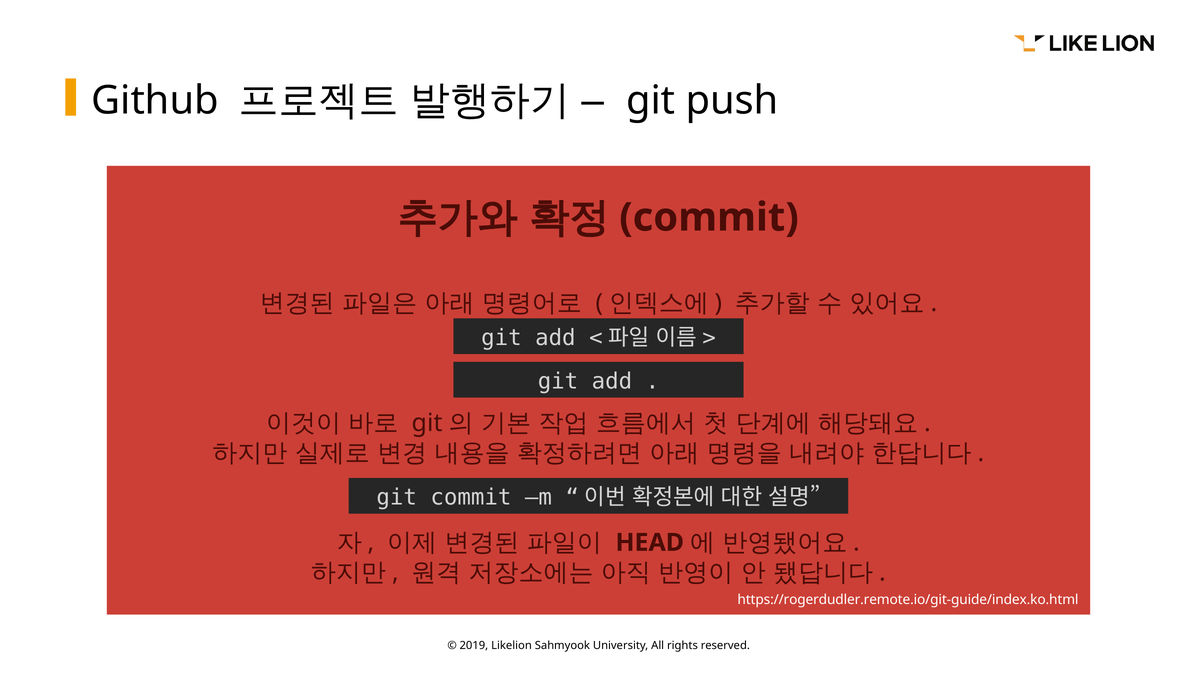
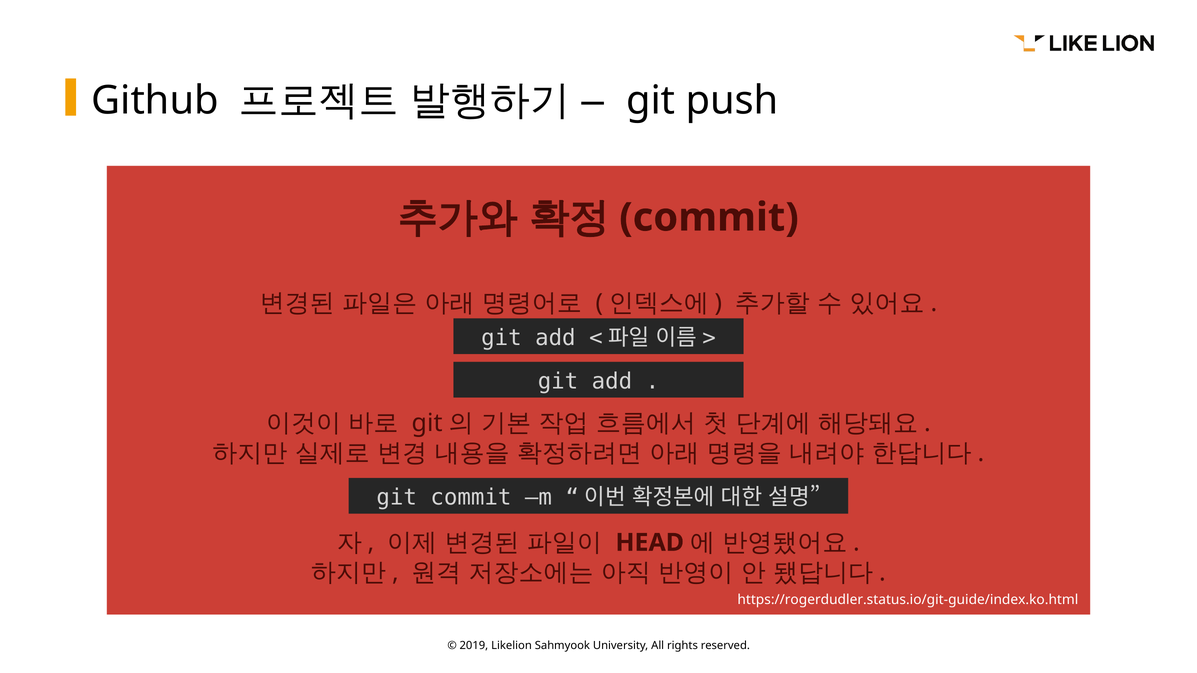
https://rogerdudler.remote.io/git-guide/index.ko.html: https://rogerdudler.remote.io/git-guide/index.ko.html -> https://rogerdudler.status.io/git-guide/index.ko.html
